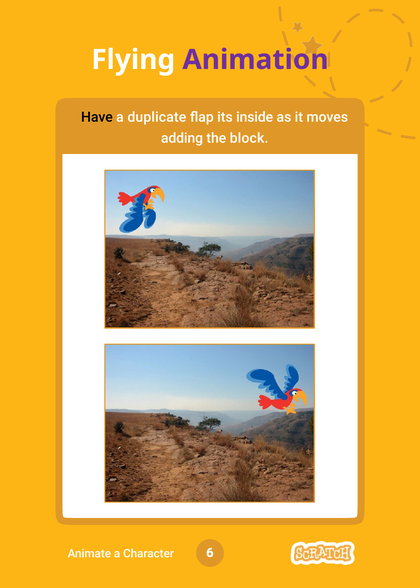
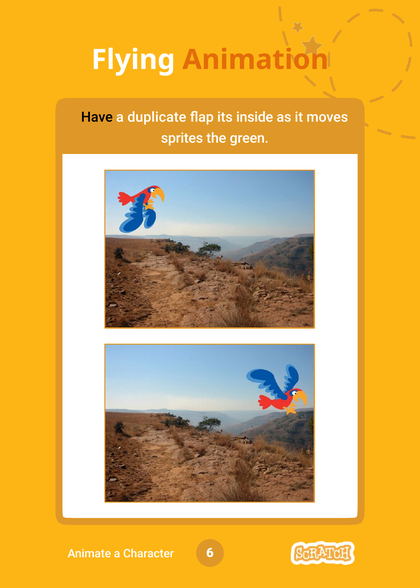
Animation colour: purple -> orange
adding: adding -> sprites
block: block -> green
